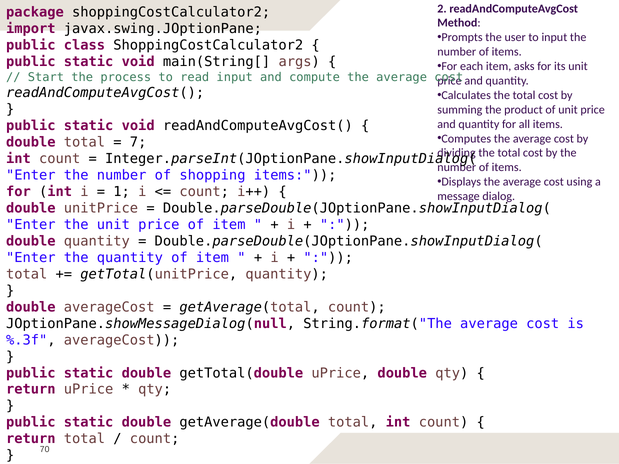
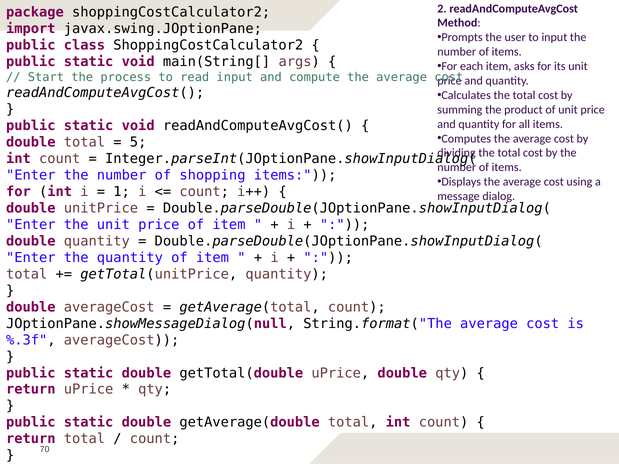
7: 7 -> 5
